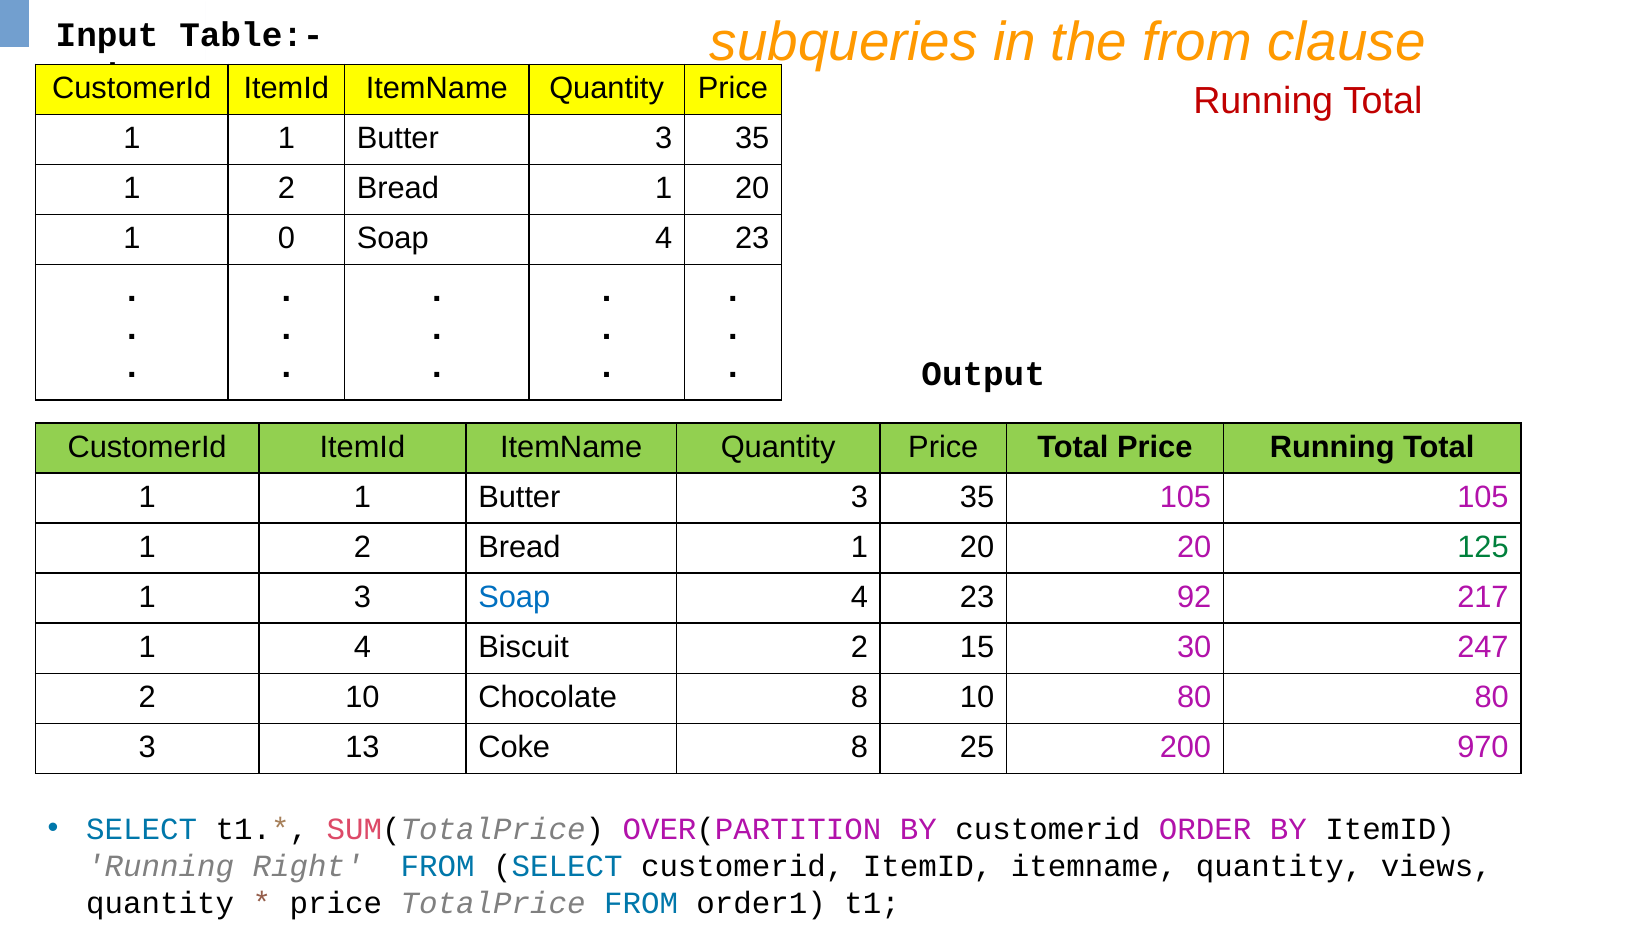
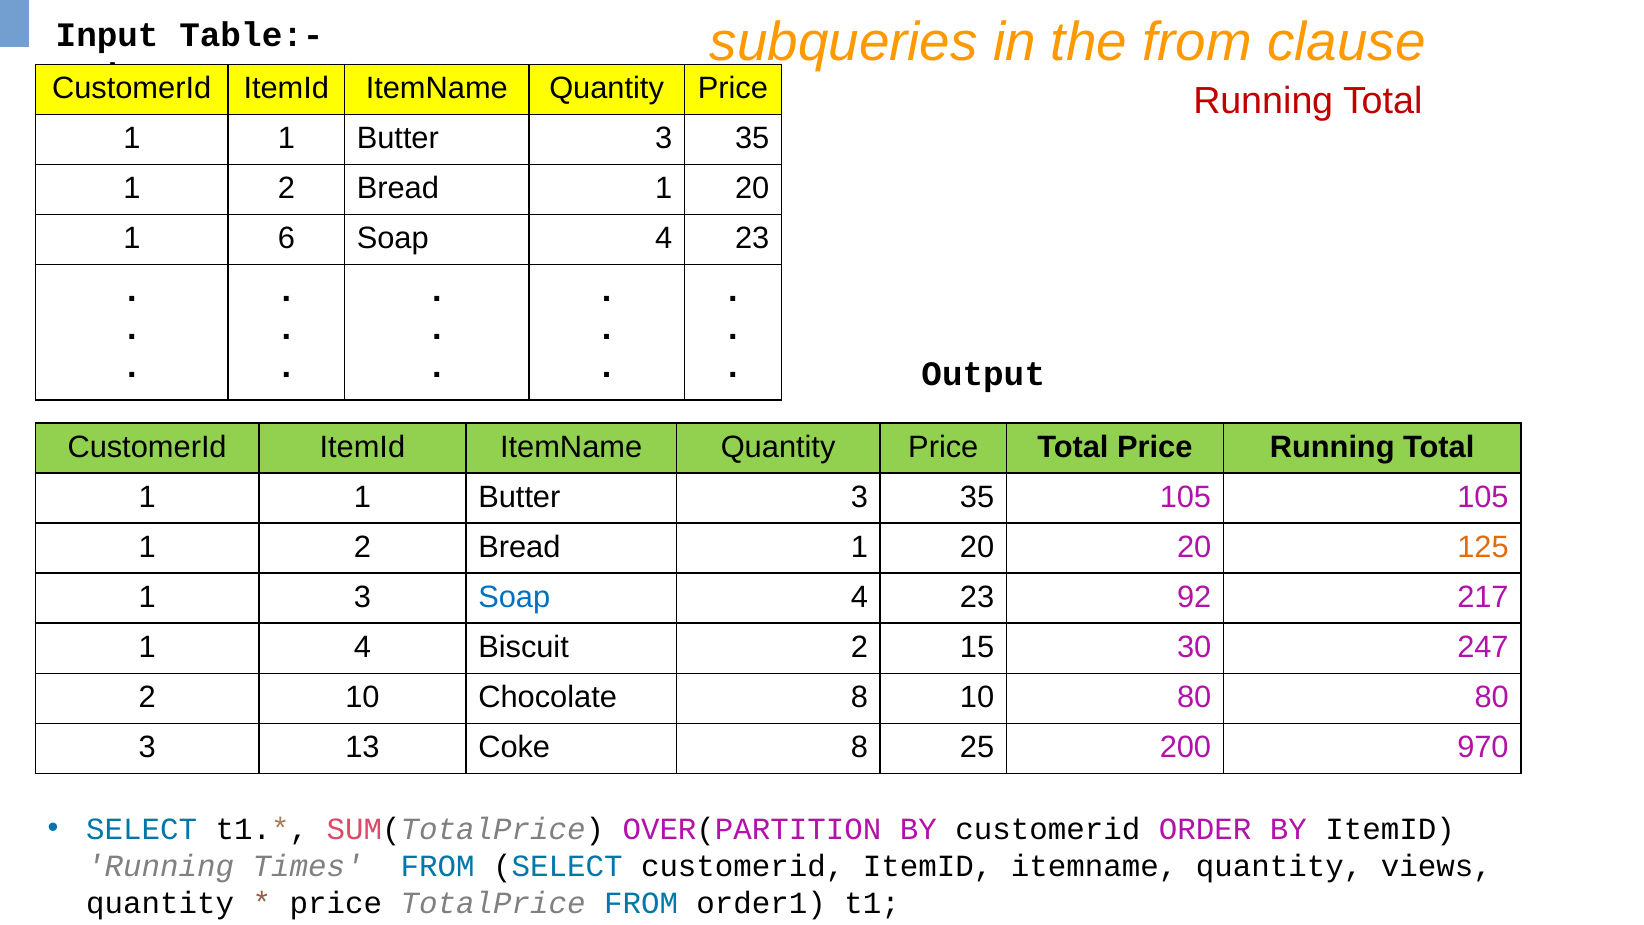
0: 0 -> 6
125 colour: green -> orange
Right: Right -> Times
